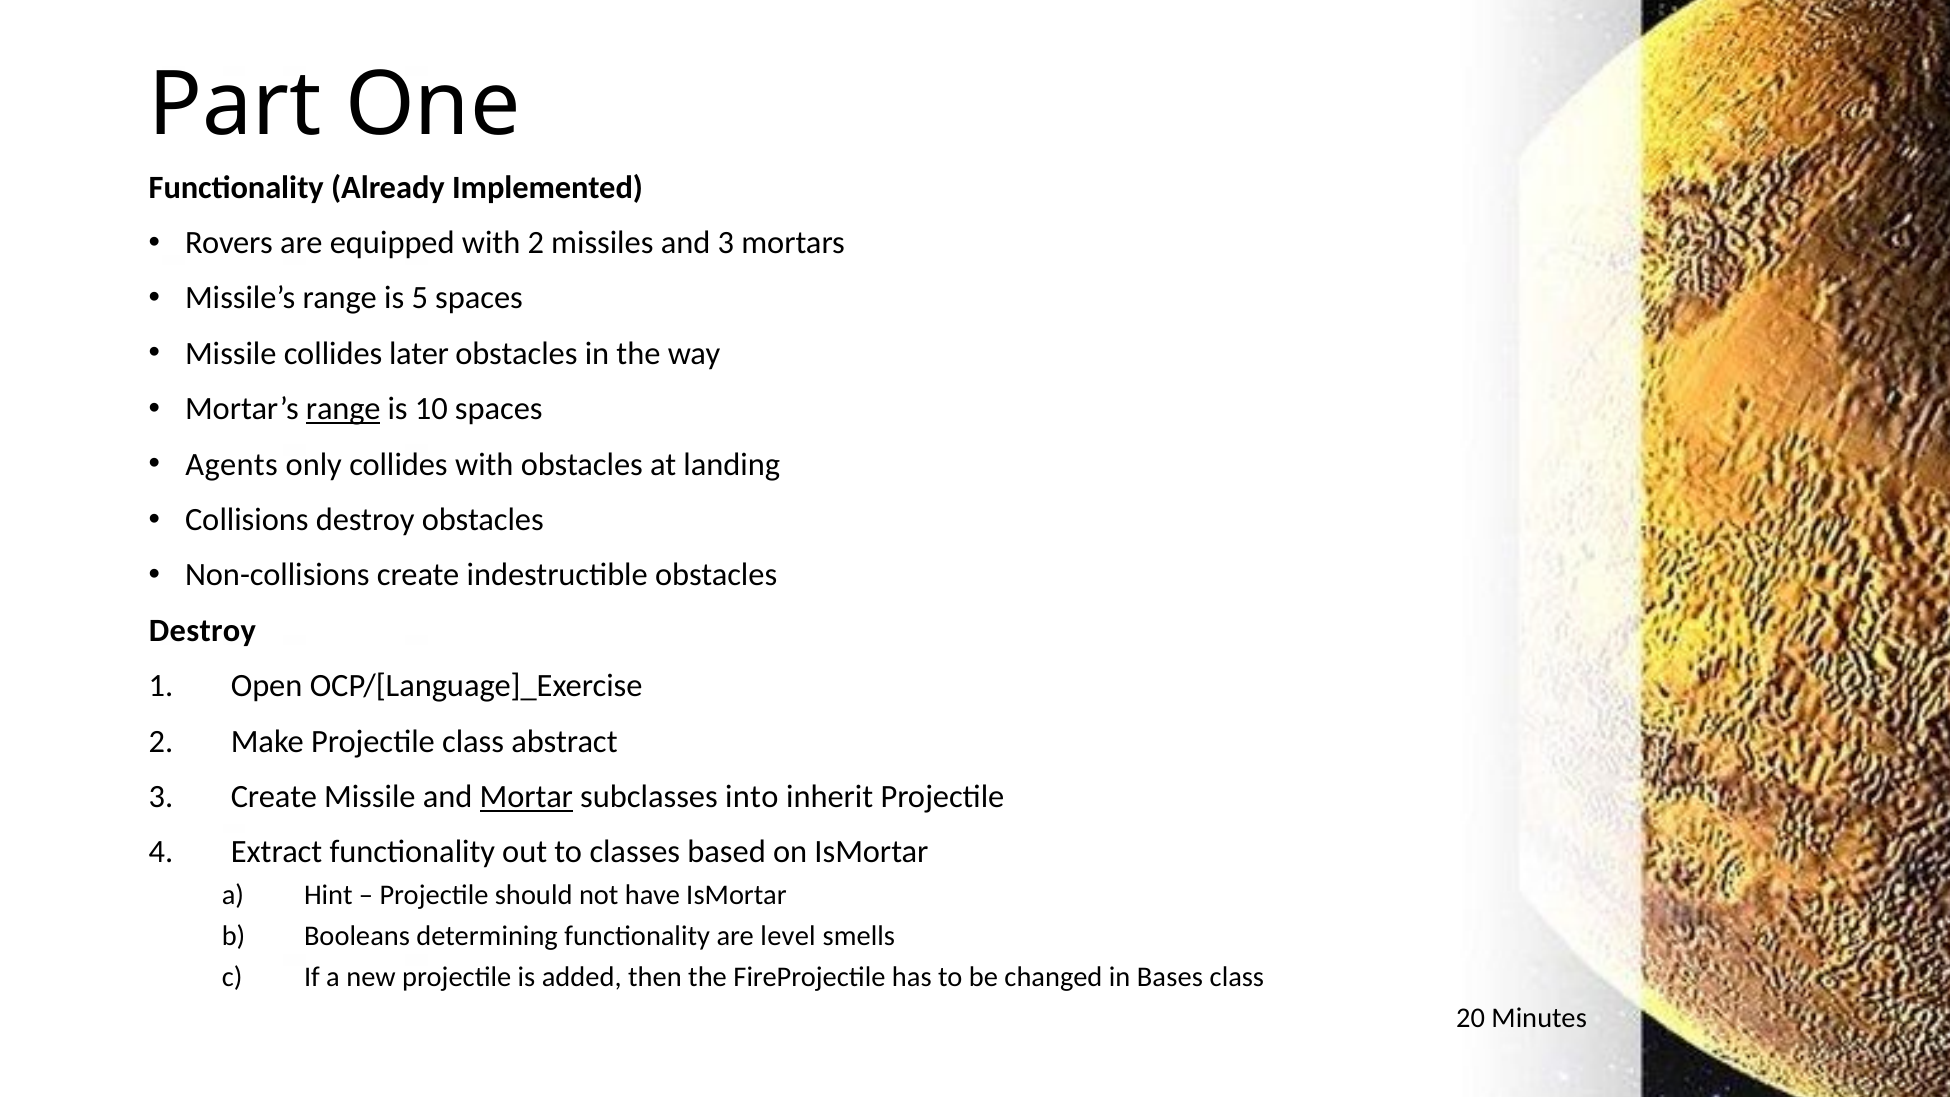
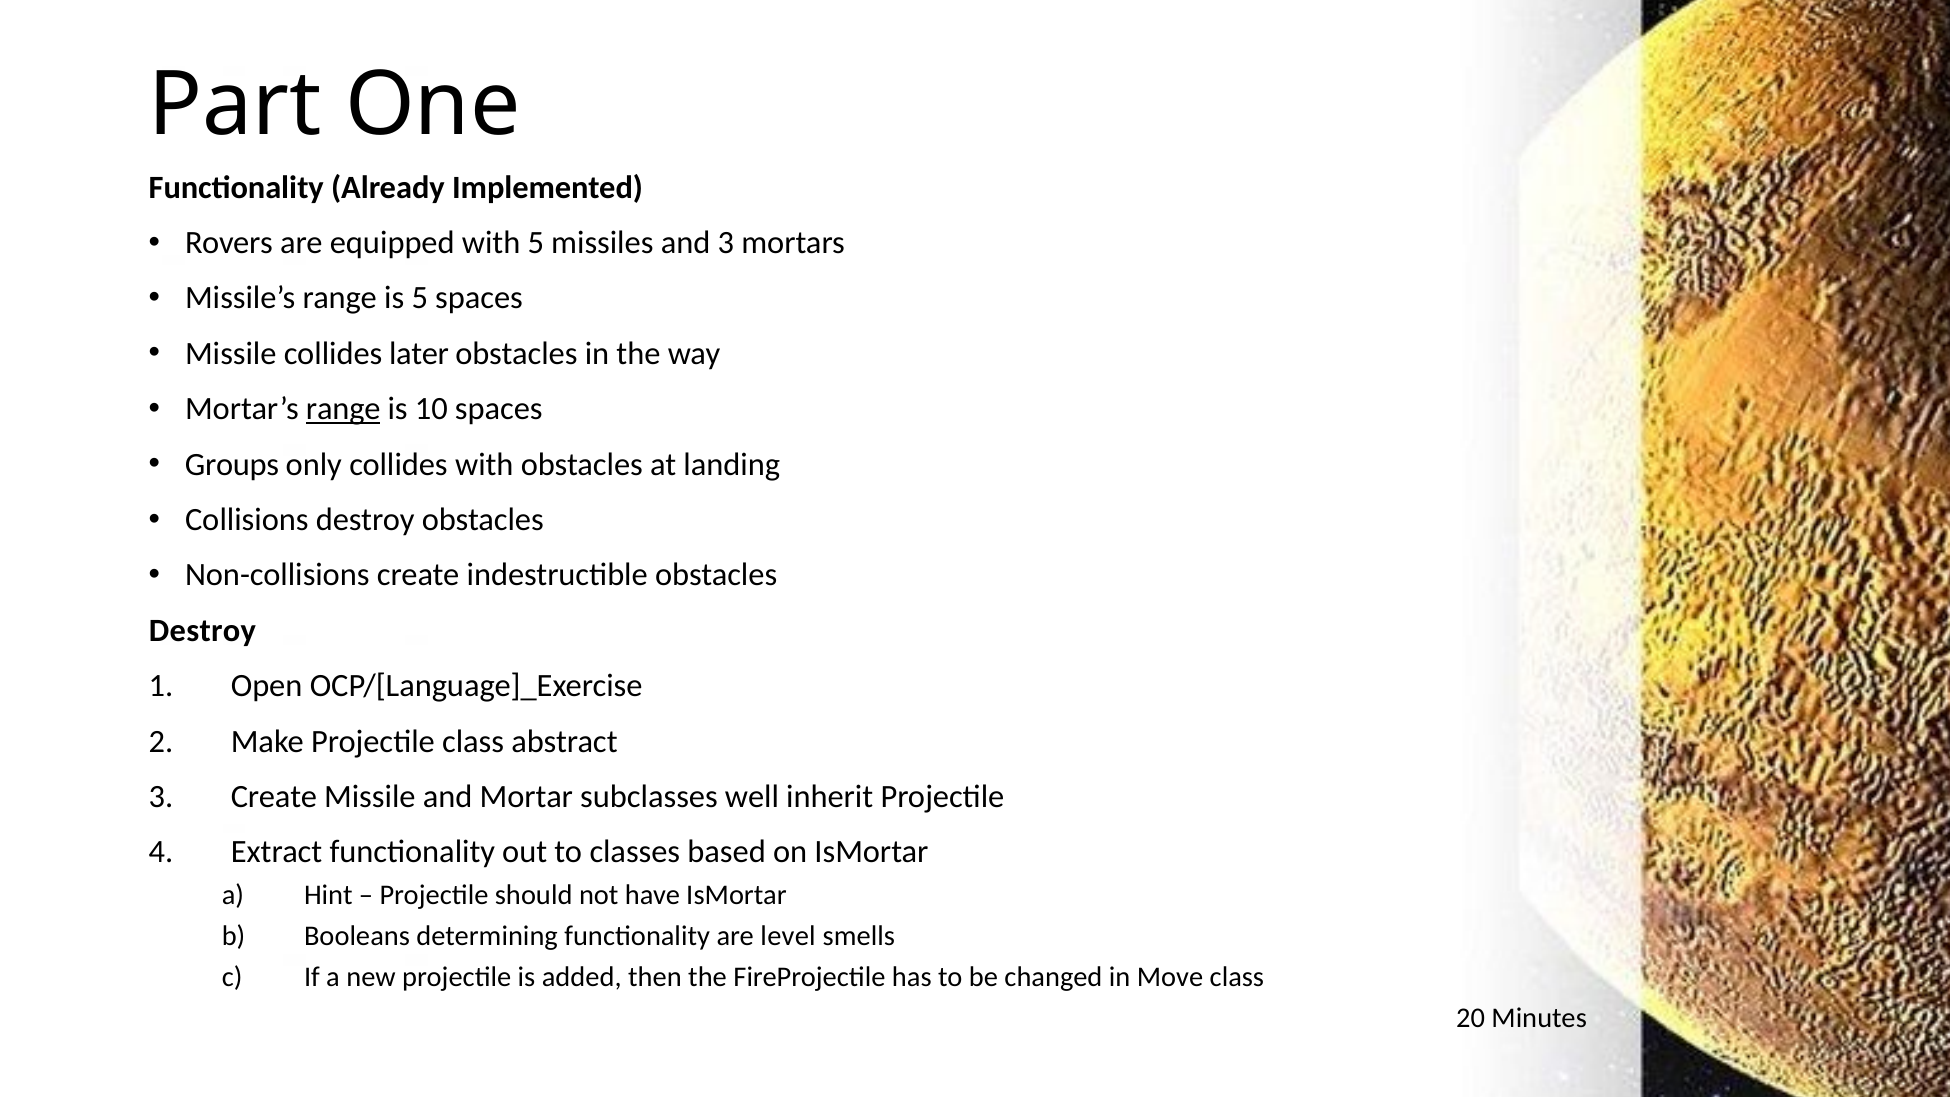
with 2: 2 -> 5
Agents: Agents -> Groups
Mortar underline: present -> none
into: into -> well
Bases: Bases -> Move
